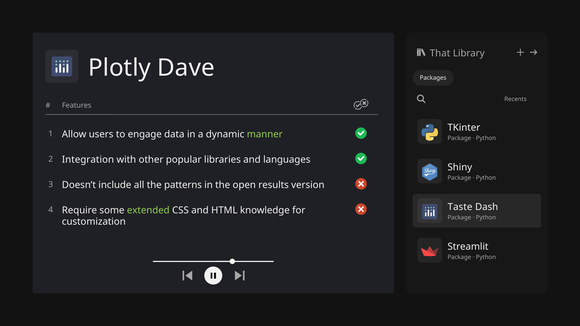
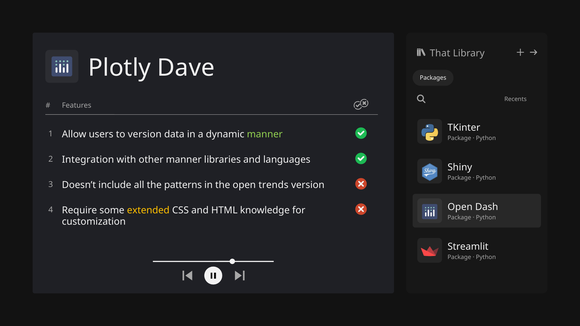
to engage: engage -> version
other popular: popular -> manner
results: results -> trends
Taste at (460, 207): Taste -> Open
extended colour: light green -> yellow
